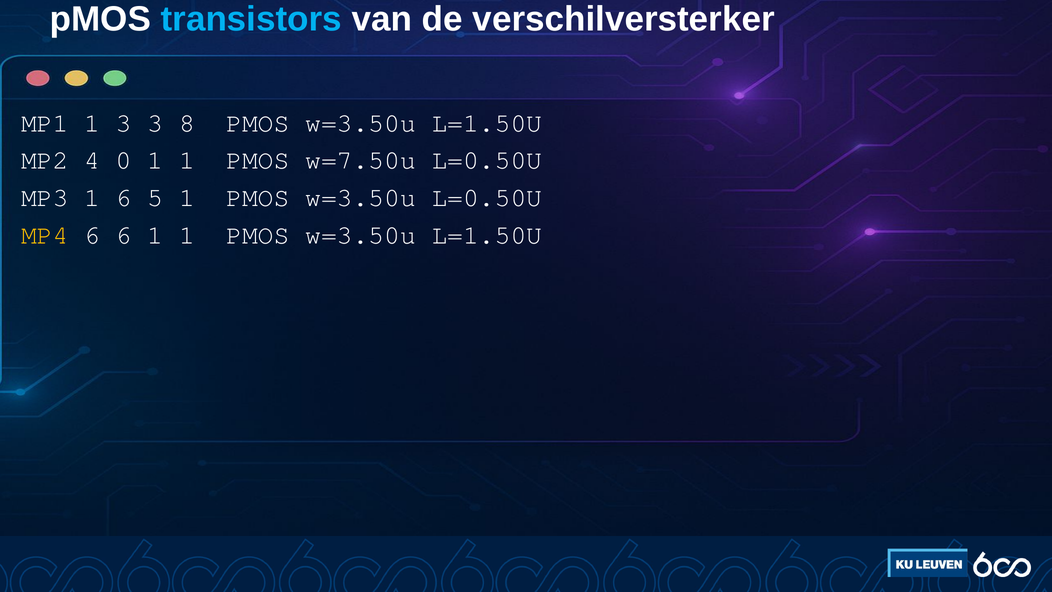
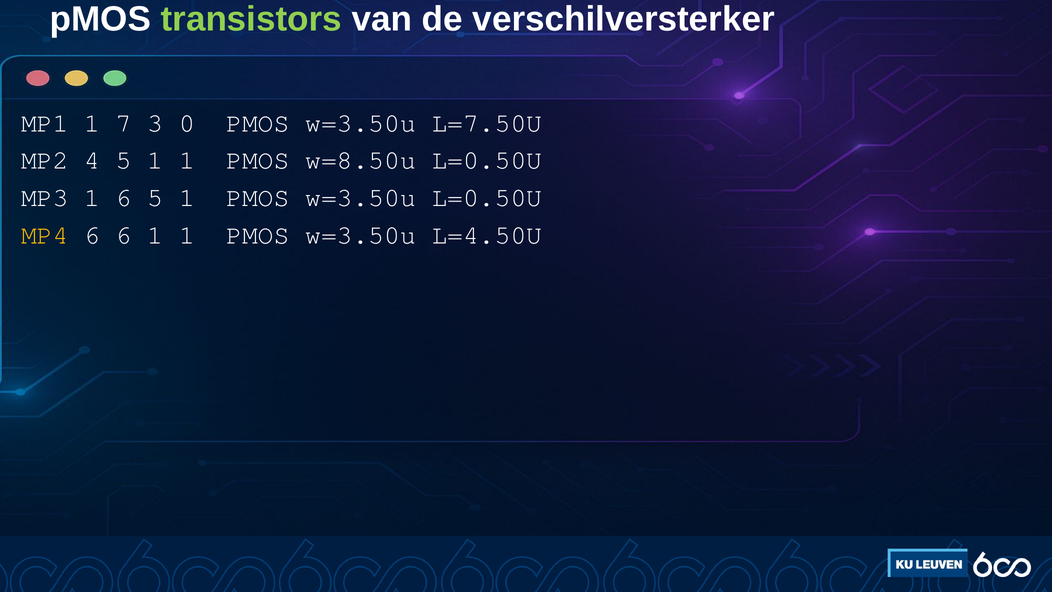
transistors colour: light blue -> light green
1 3: 3 -> 7
8: 8 -> 0
L=1.50U at (487, 123): L=1.50U -> L=7.50U
4 0: 0 -> 5
w=7.50u: w=7.50u -> w=8.50u
1 PMOS w=3.50u L=1.50U: L=1.50U -> L=4.50U
